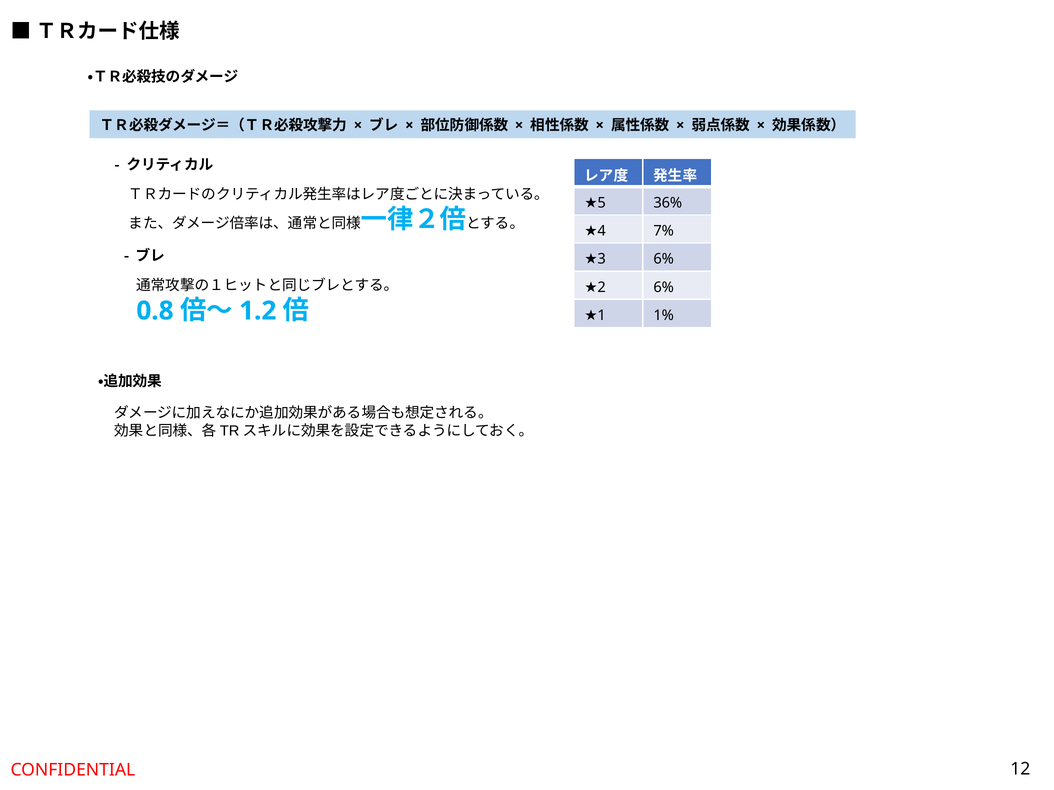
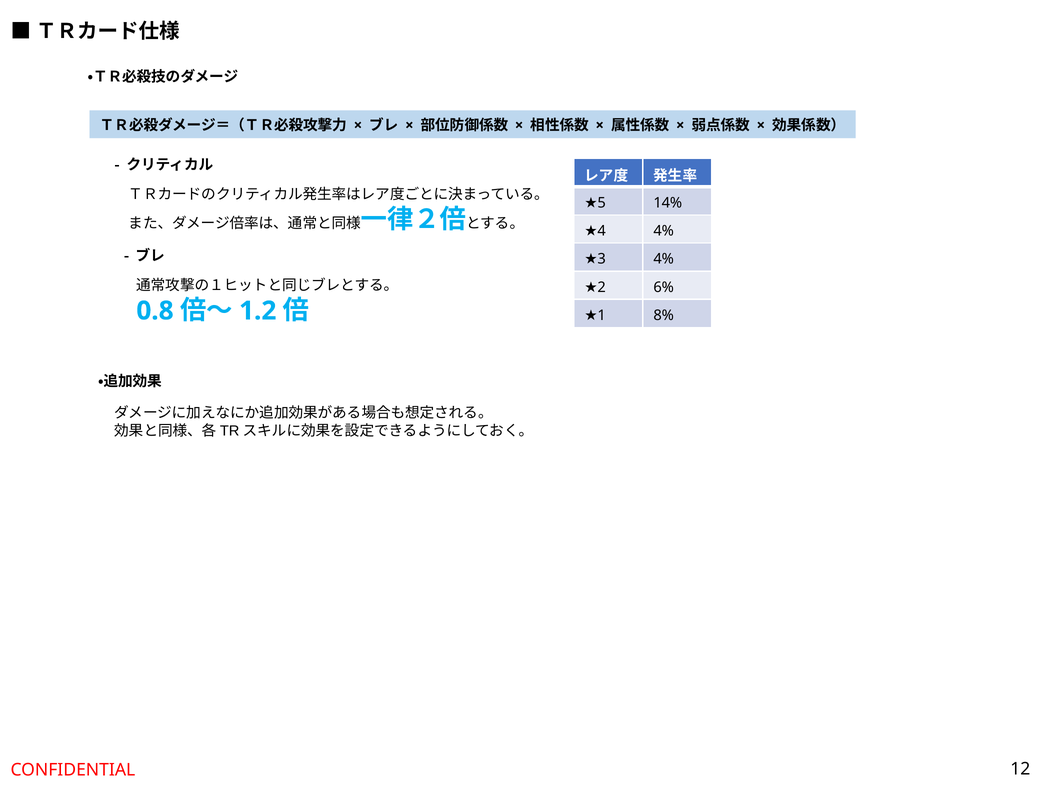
36%: 36% -> 14%
★4 7%: 7% -> 4%
★3 6%: 6% -> 4%
1%: 1% -> 8%
